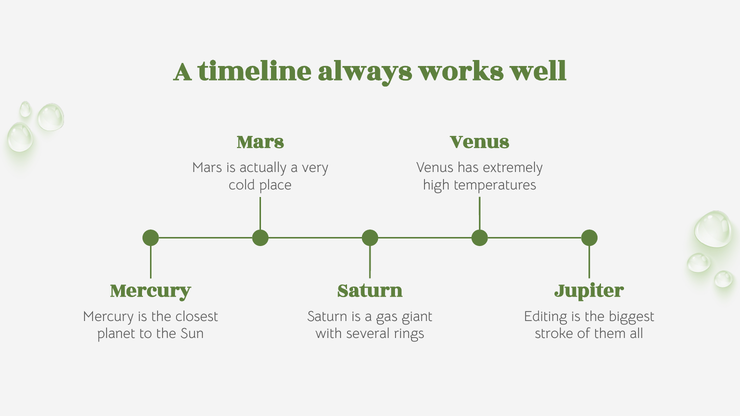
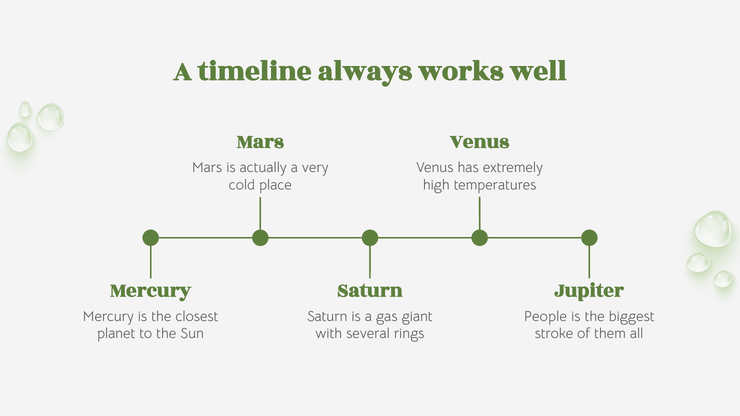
Editing: Editing -> People
